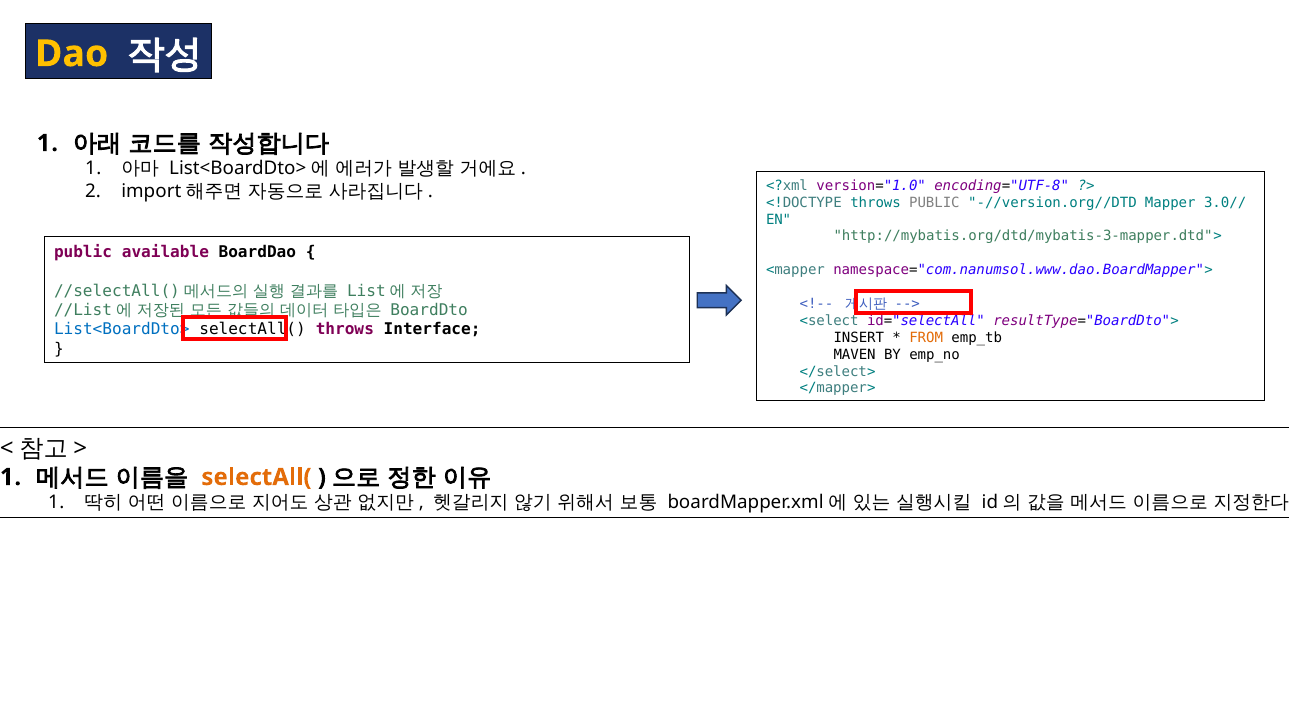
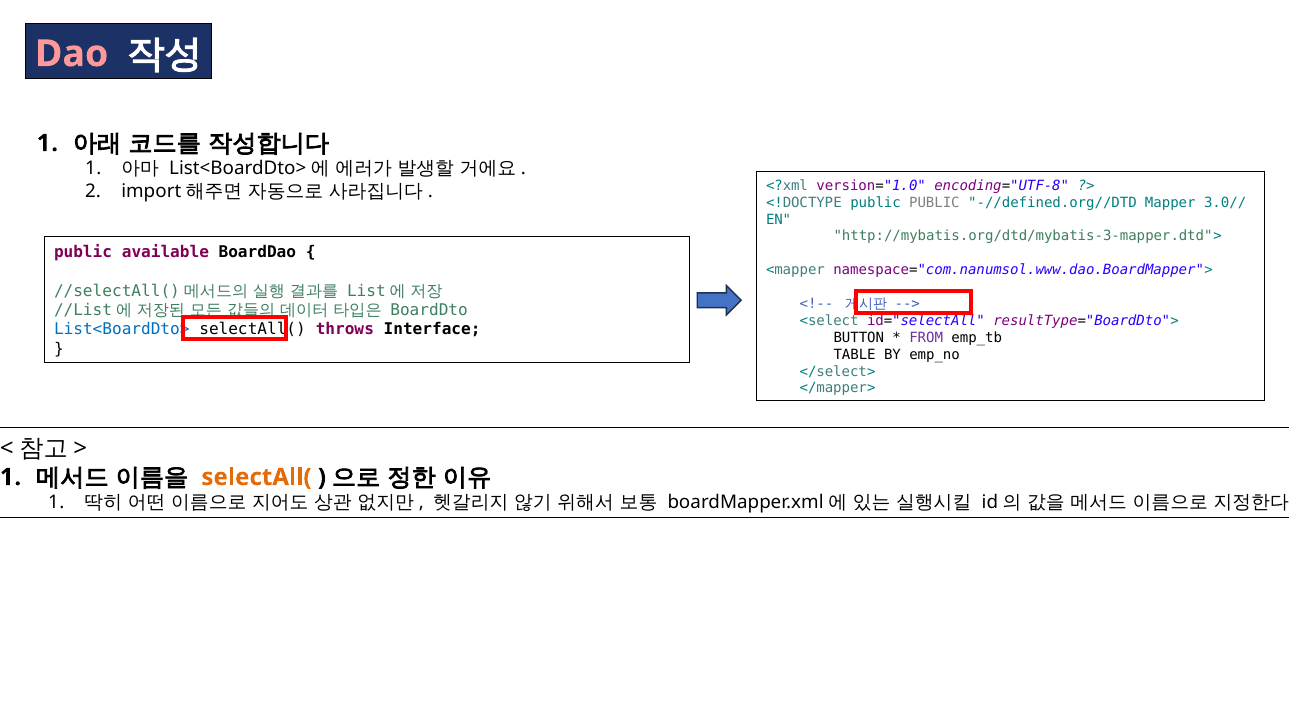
Dao colour: yellow -> pink
<!DOCTYPE throws: throws -> public
-//version.org//DTD: -//version.org//DTD -> -//defined.org//DTD
INSERT: INSERT -> BUTTON
FROM colour: orange -> purple
MAVEN: MAVEN -> TABLE
